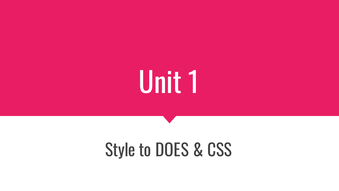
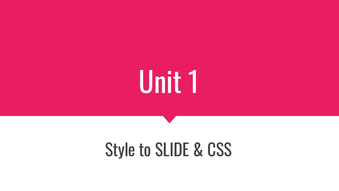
DOES: DOES -> SLIDE
